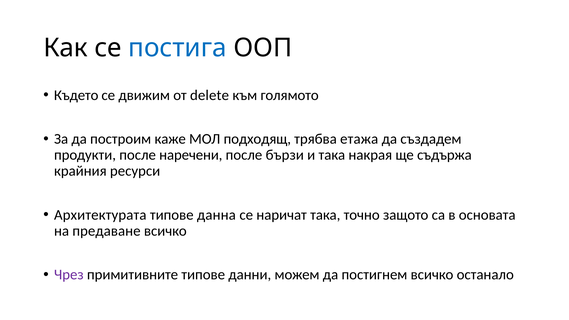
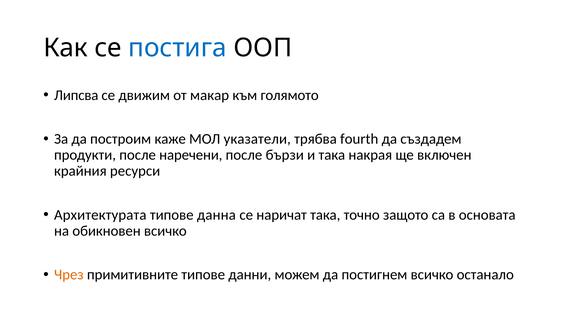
Където: Където -> Липсва
delete: delete -> макар
подходящ: подходящ -> указатели
етажа: етажа -> fourth
съдържа: съдържа -> включен
предаване: предаване -> обикновен
Чрез colour: purple -> orange
